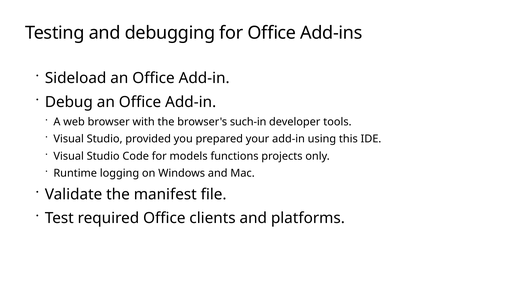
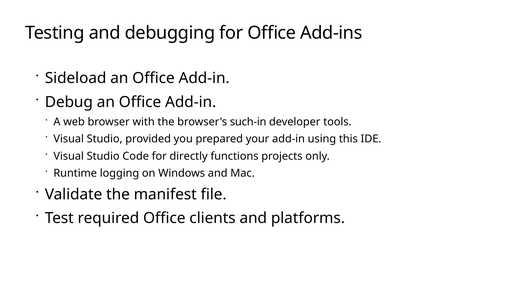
models: models -> directly
